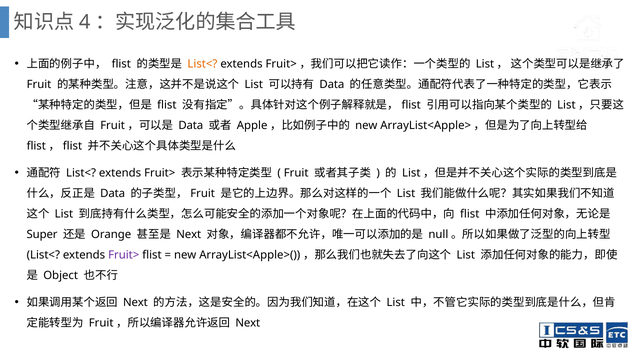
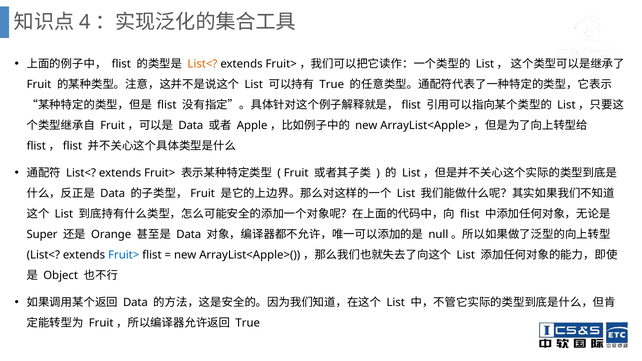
Data at (332, 85): Data -> True
Next at (189, 235): Next -> Data
Fruit> at (124, 255) colour: purple -> blue
Next at (135, 303): Next -> Data
Next at (248, 323): Next -> True
